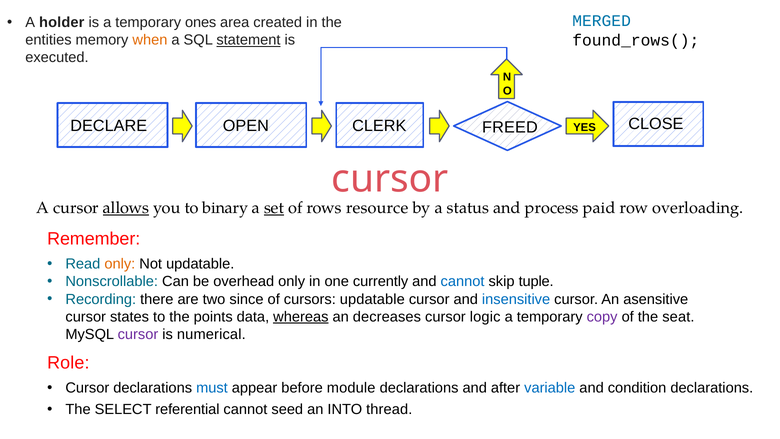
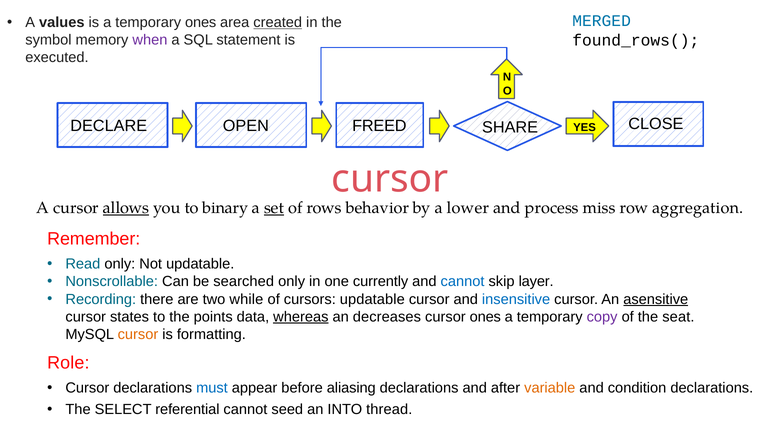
holder: holder -> values
created underline: none -> present
entities: entities -> symbol
when colour: orange -> purple
statement underline: present -> none
CLERK: CLERK -> FREED
FREED: FREED -> SHARE
resource: resource -> behavior
status: status -> lower
paid: paid -> miss
overloading: overloading -> aggregation
only at (120, 264) colour: orange -> black
overhead: overhead -> searched
tuple: tuple -> layer
since: since -> while
asensitive underline: none -> present
cursor logic: logic -> ones
cursor at (138, 334) colour: purple -> orange
numerical: numerical -> formatting
module: module -> aliasing
variable colour: blue -> orange
